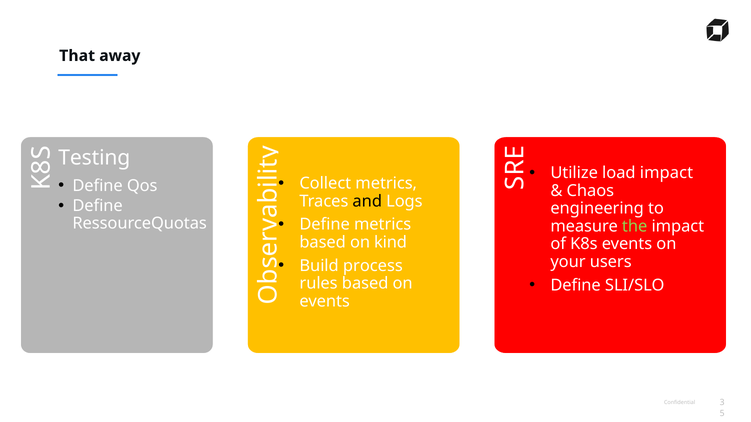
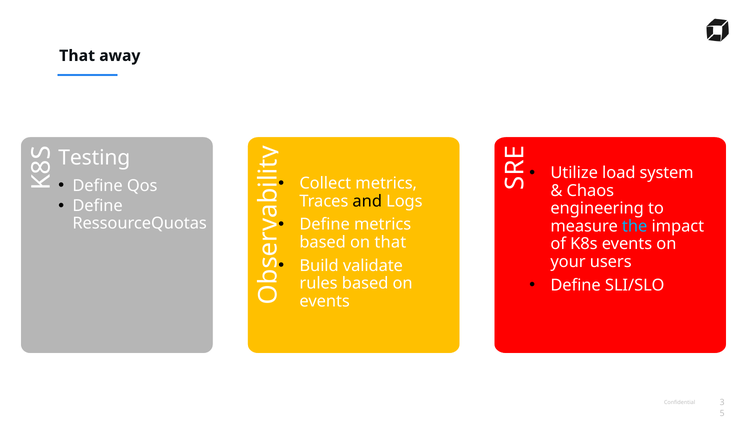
load impact: impact -> system
the colour: light green -> light blue
on kind: kind -> that
process: process -> validate
